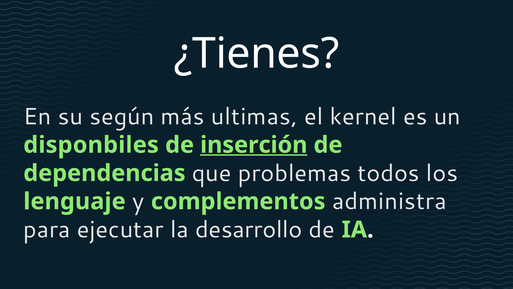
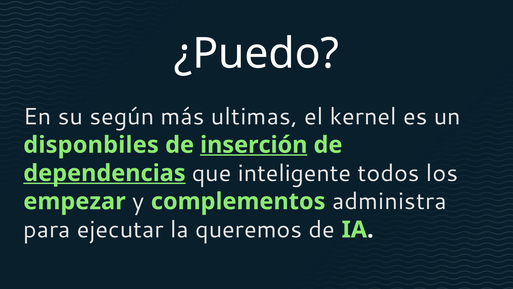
¿Tienes: ¿Tienes -> ¿Puedo
dependencias underline: none -> present
problemas: problemas -> inteligente
lenguaje: lenguaje -> empezar
desarrollo: desarrollo -> queremos
